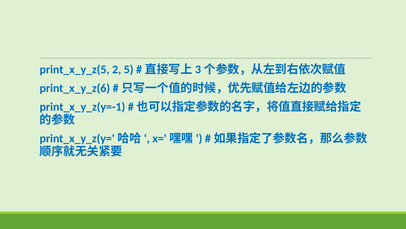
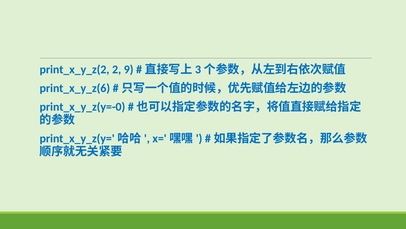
print_x_y_z(5: print_x_y_z(5 -> print_x_y_z(2
5: 5 -> 9
print_x_y_z(y=-1: print_x_y_z(y=-1 -> print_x_y_z(y=-0
